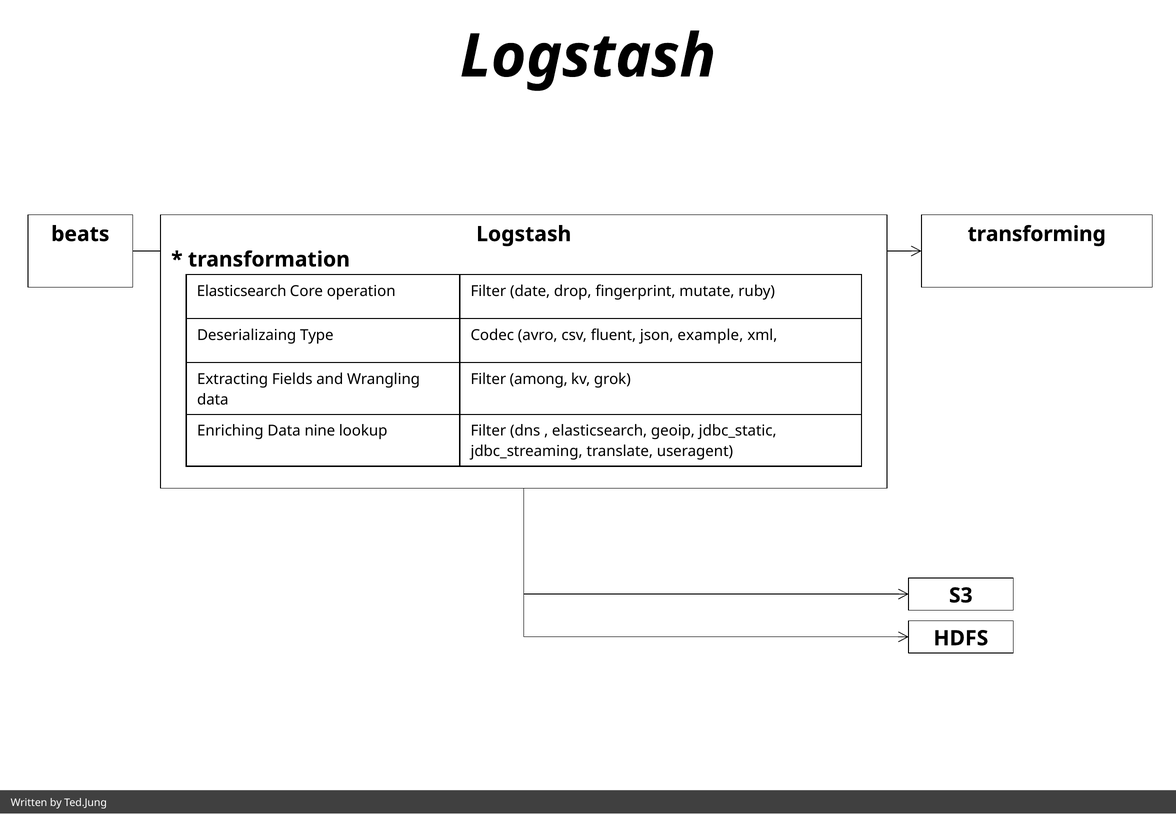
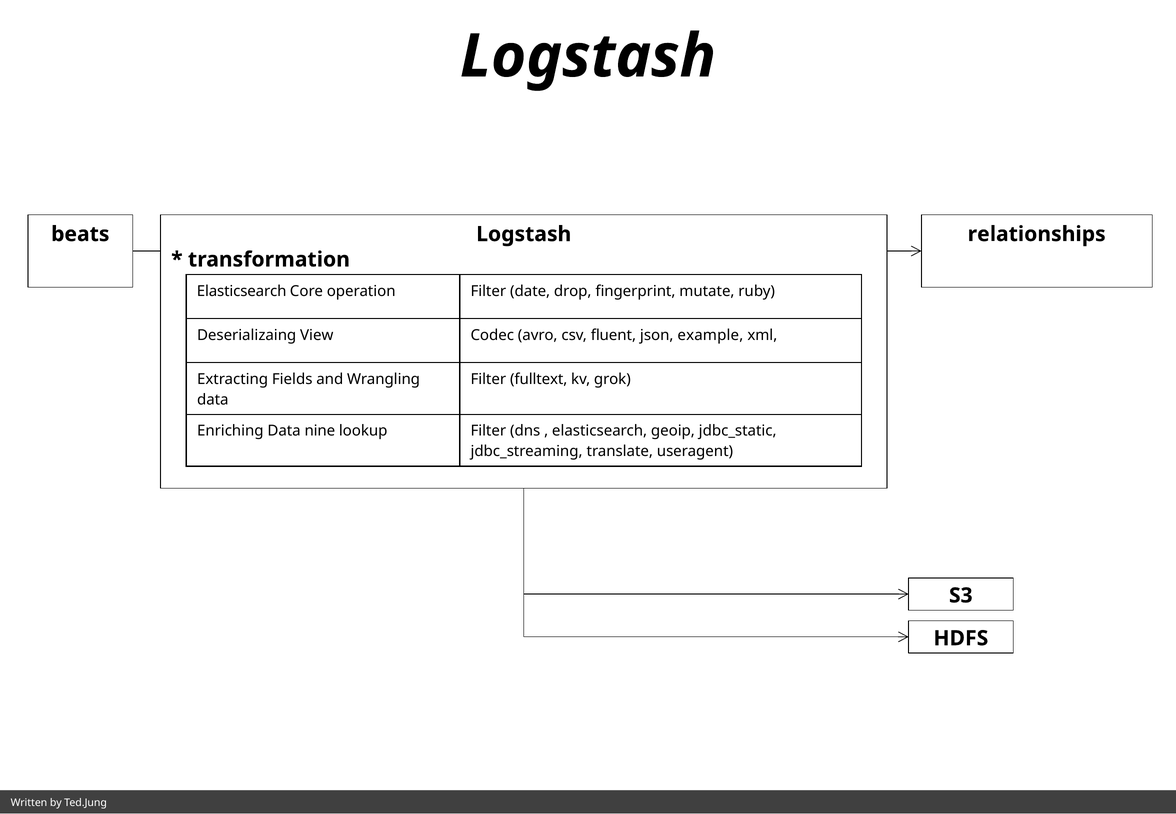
transforming: transforming -> relationships
Type: Type -> View
among: among -> fulltext
